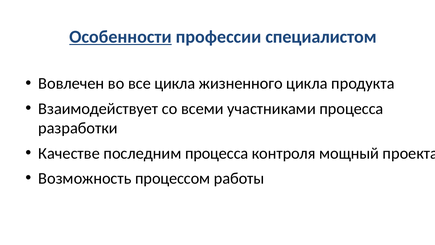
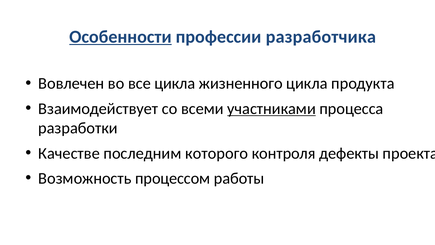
специалистом: специалистом -> разработчика
участниками underline: none -> present
последним процесса: процесса -> которого
мощный: мощный -> дефекты
